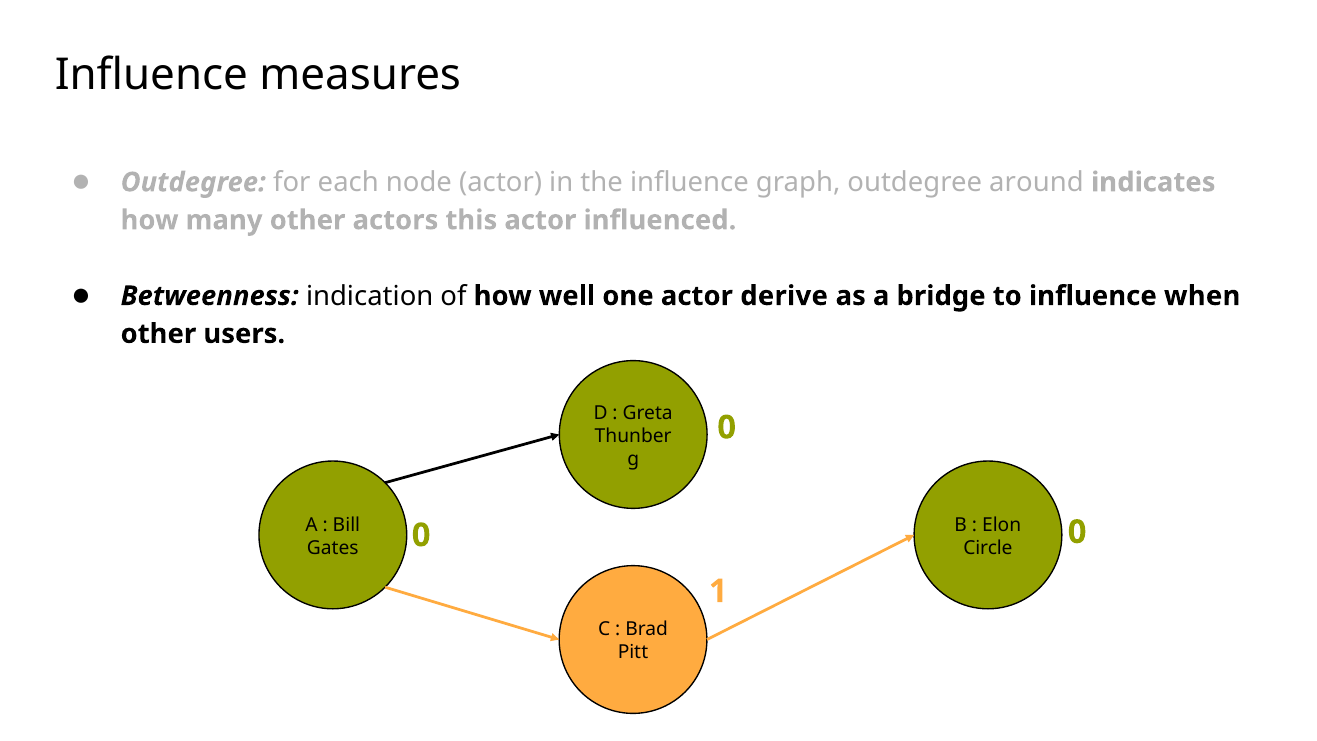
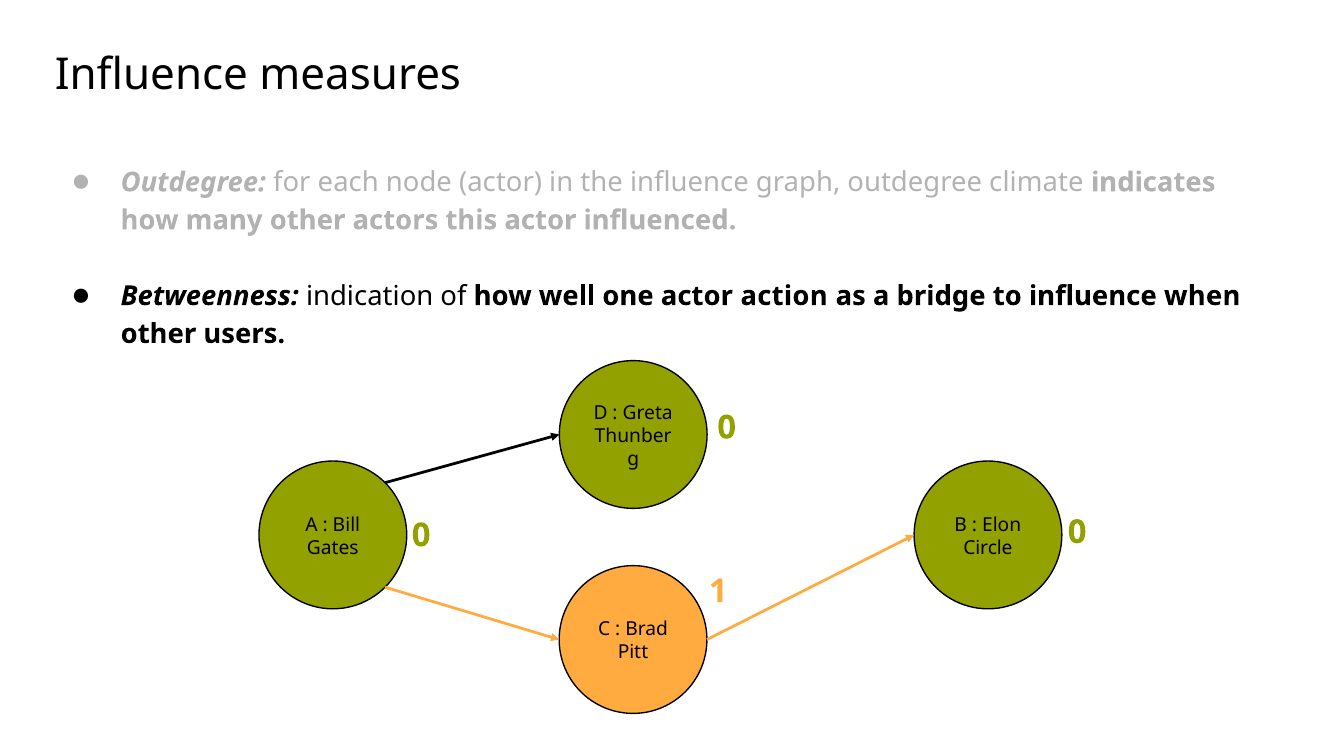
around: around -> climate
derive: derive -> action
